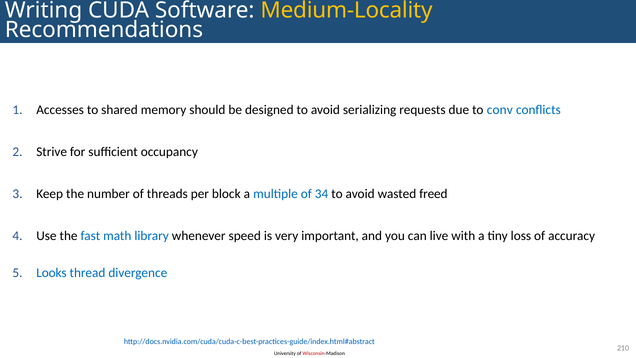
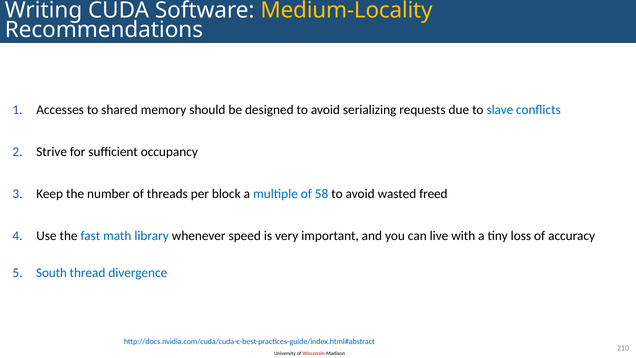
conv: conv -> slave
34: 34 -> 58
Looks: Looks -> South
